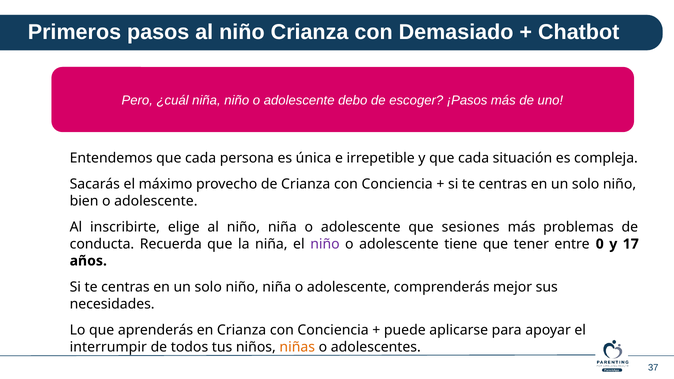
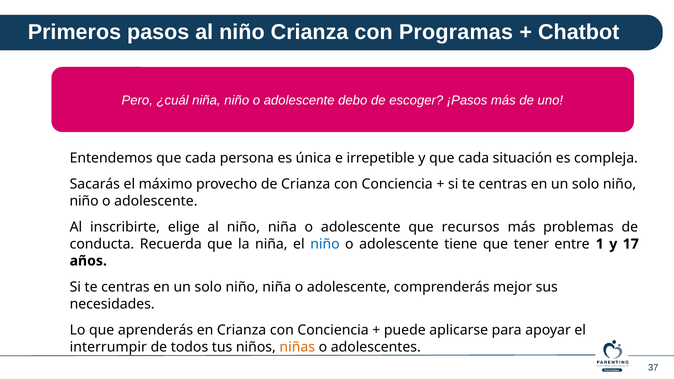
Demasiado: Demasiado -> Programas
bien at (84, 201): bien -> niño
sesiones: sesiones -> recursos
niño at (325, 244) colour: purple -> blue
0: 0 -> 1
